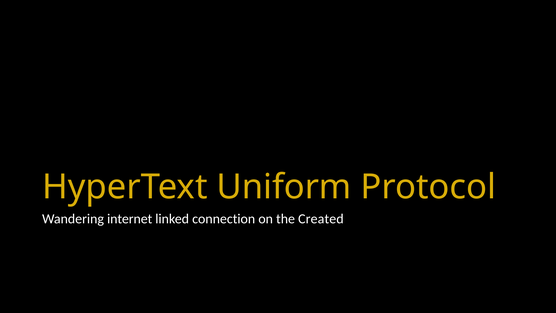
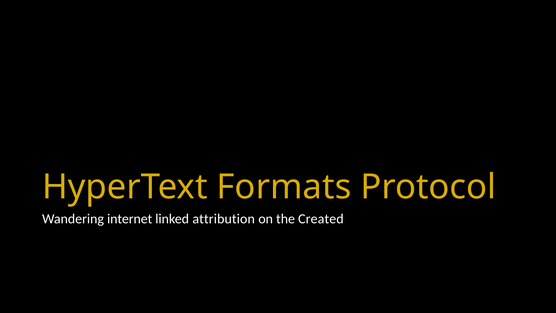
Uniform: Uniform -> Formats
connection: connection -> attribution
